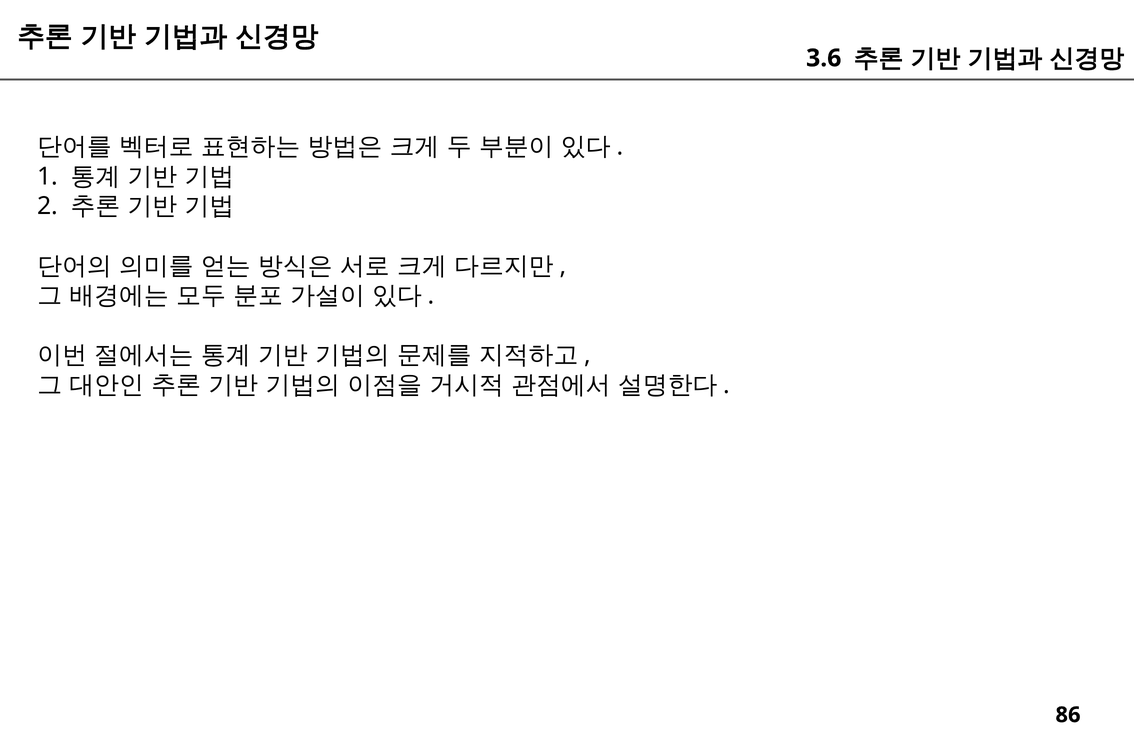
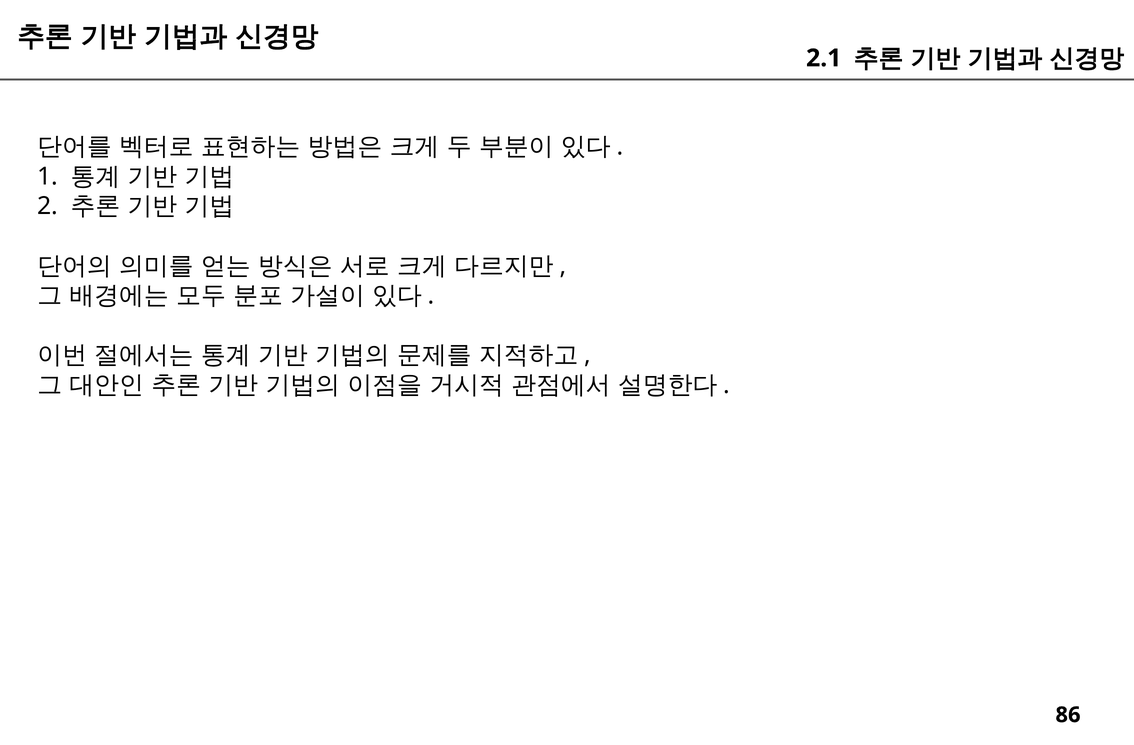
3.6: 3.6 -> 2.1
